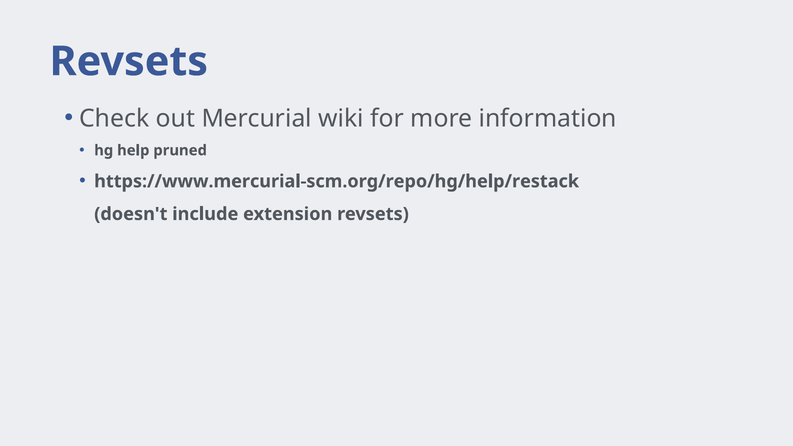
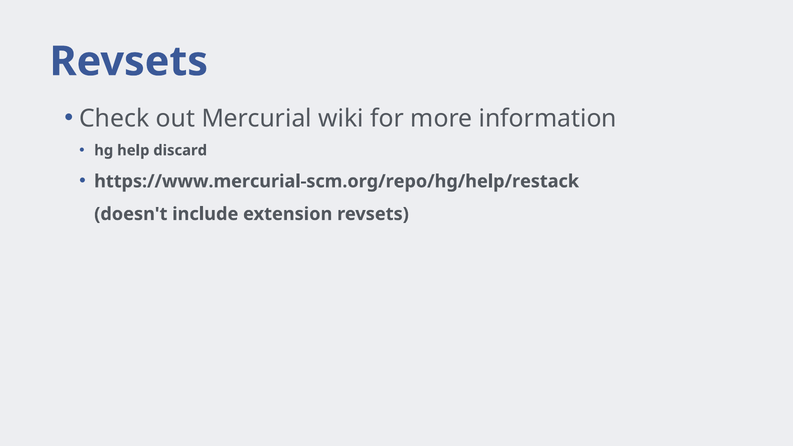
pruned: pruned -> discard
